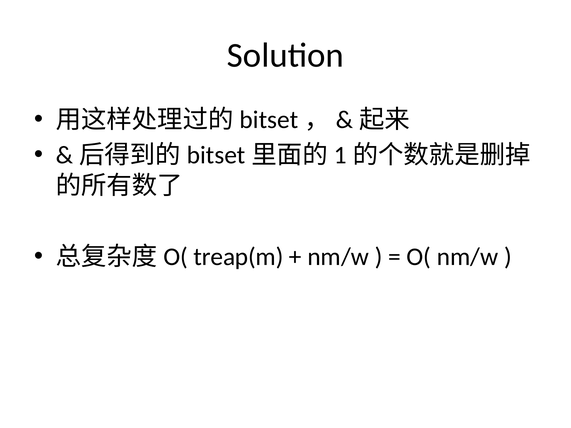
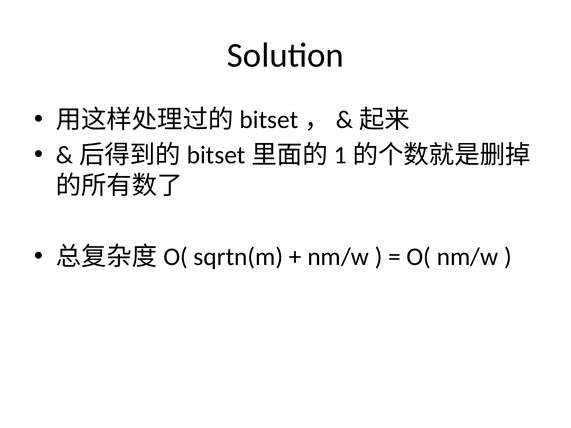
treap(m: treap(m -> sqrtn(m
